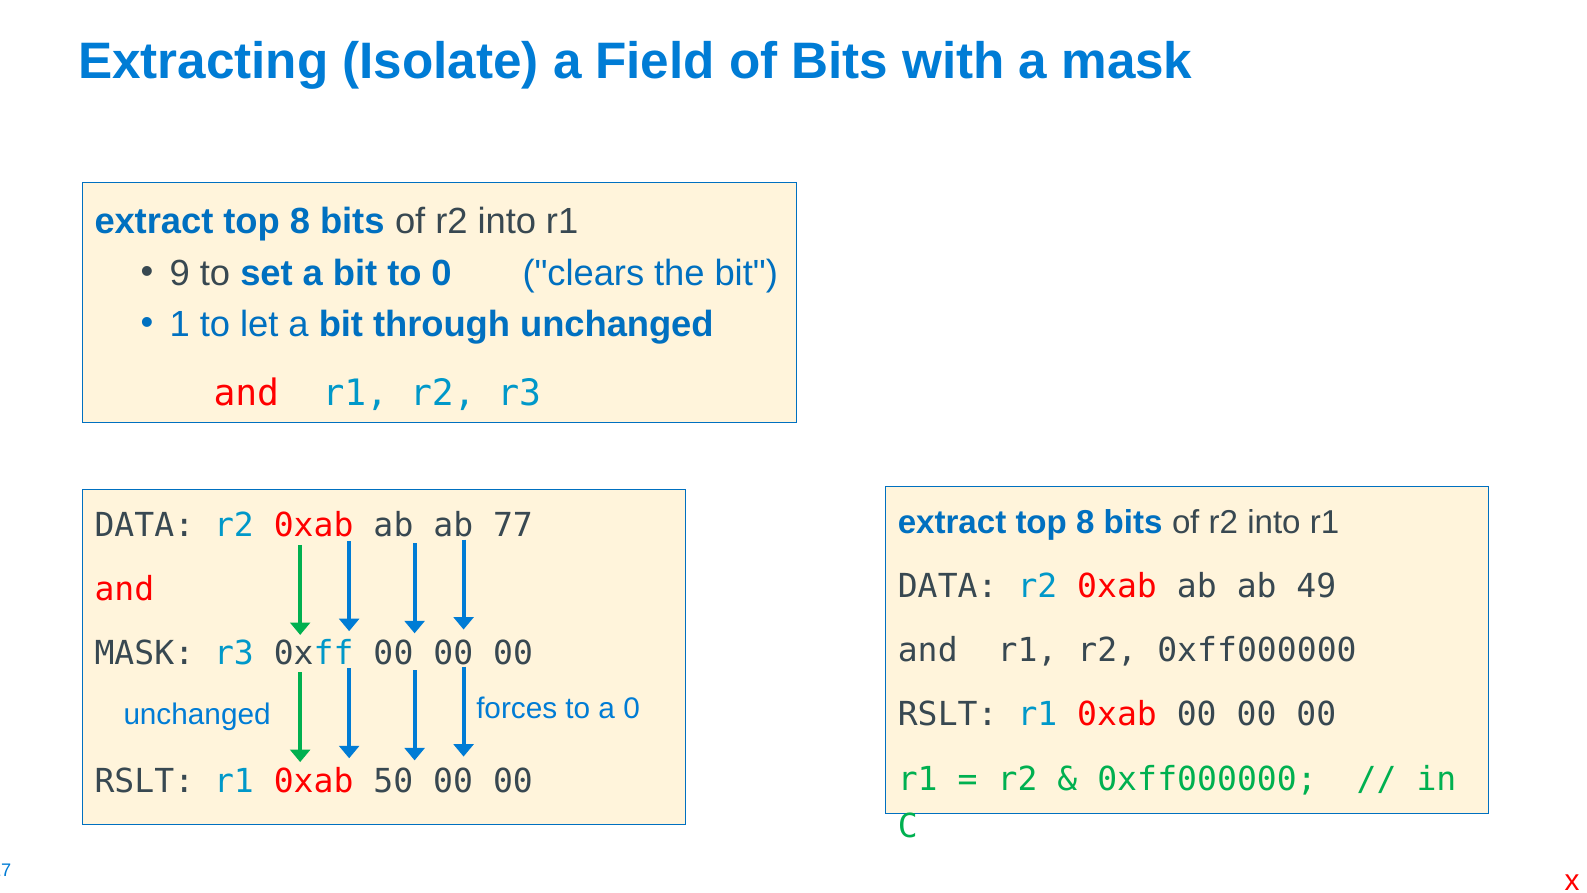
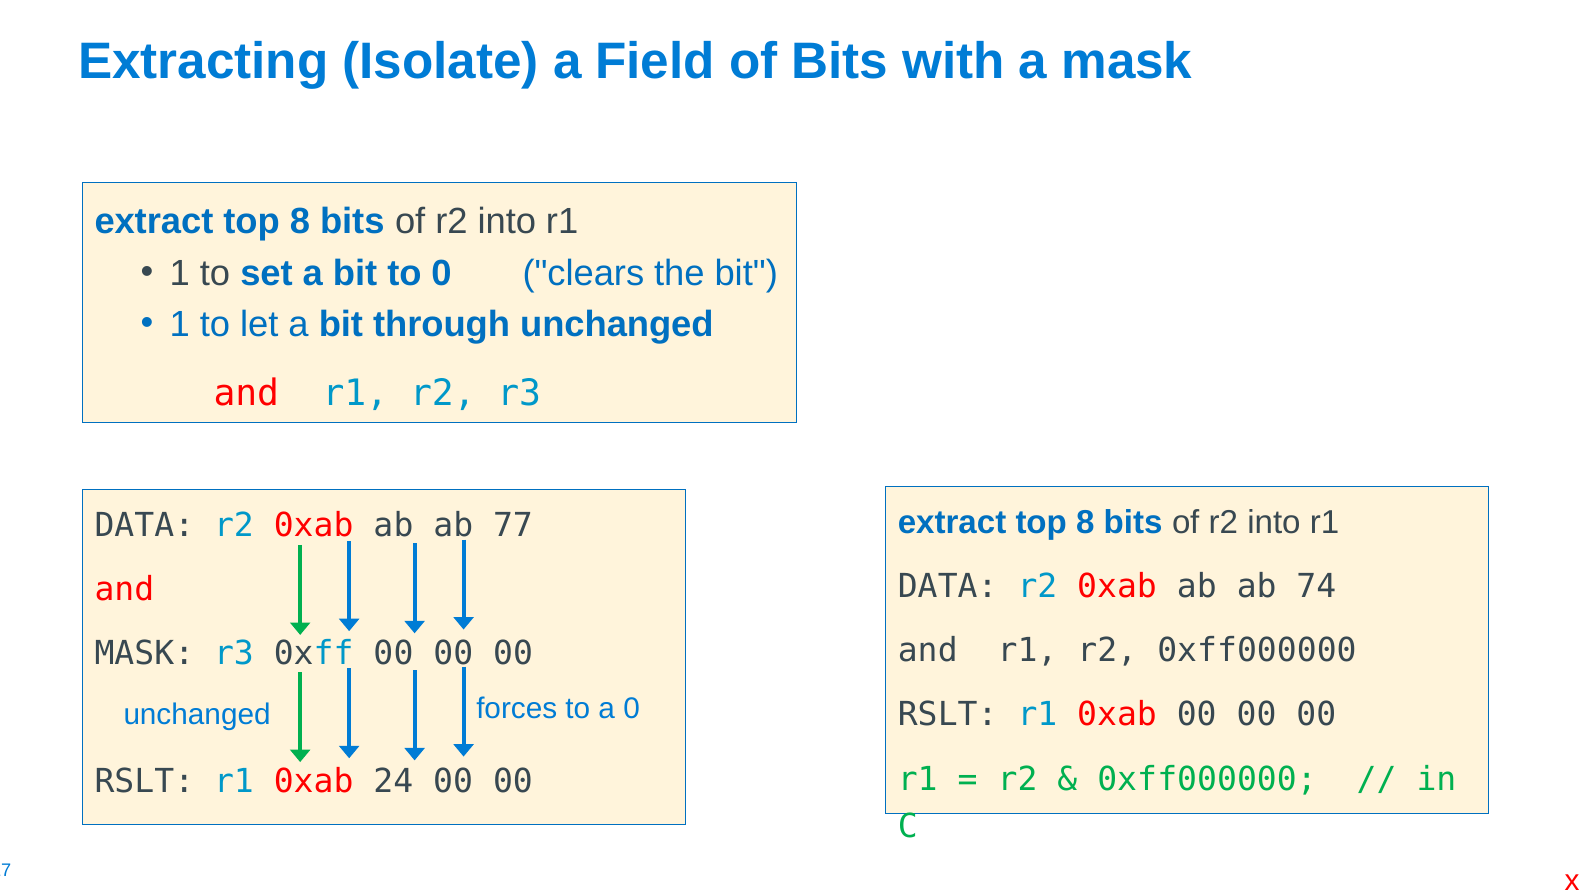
9 at (180, 273): 9 -> 1
49: 49 -> 74
50: 50 -> 24
